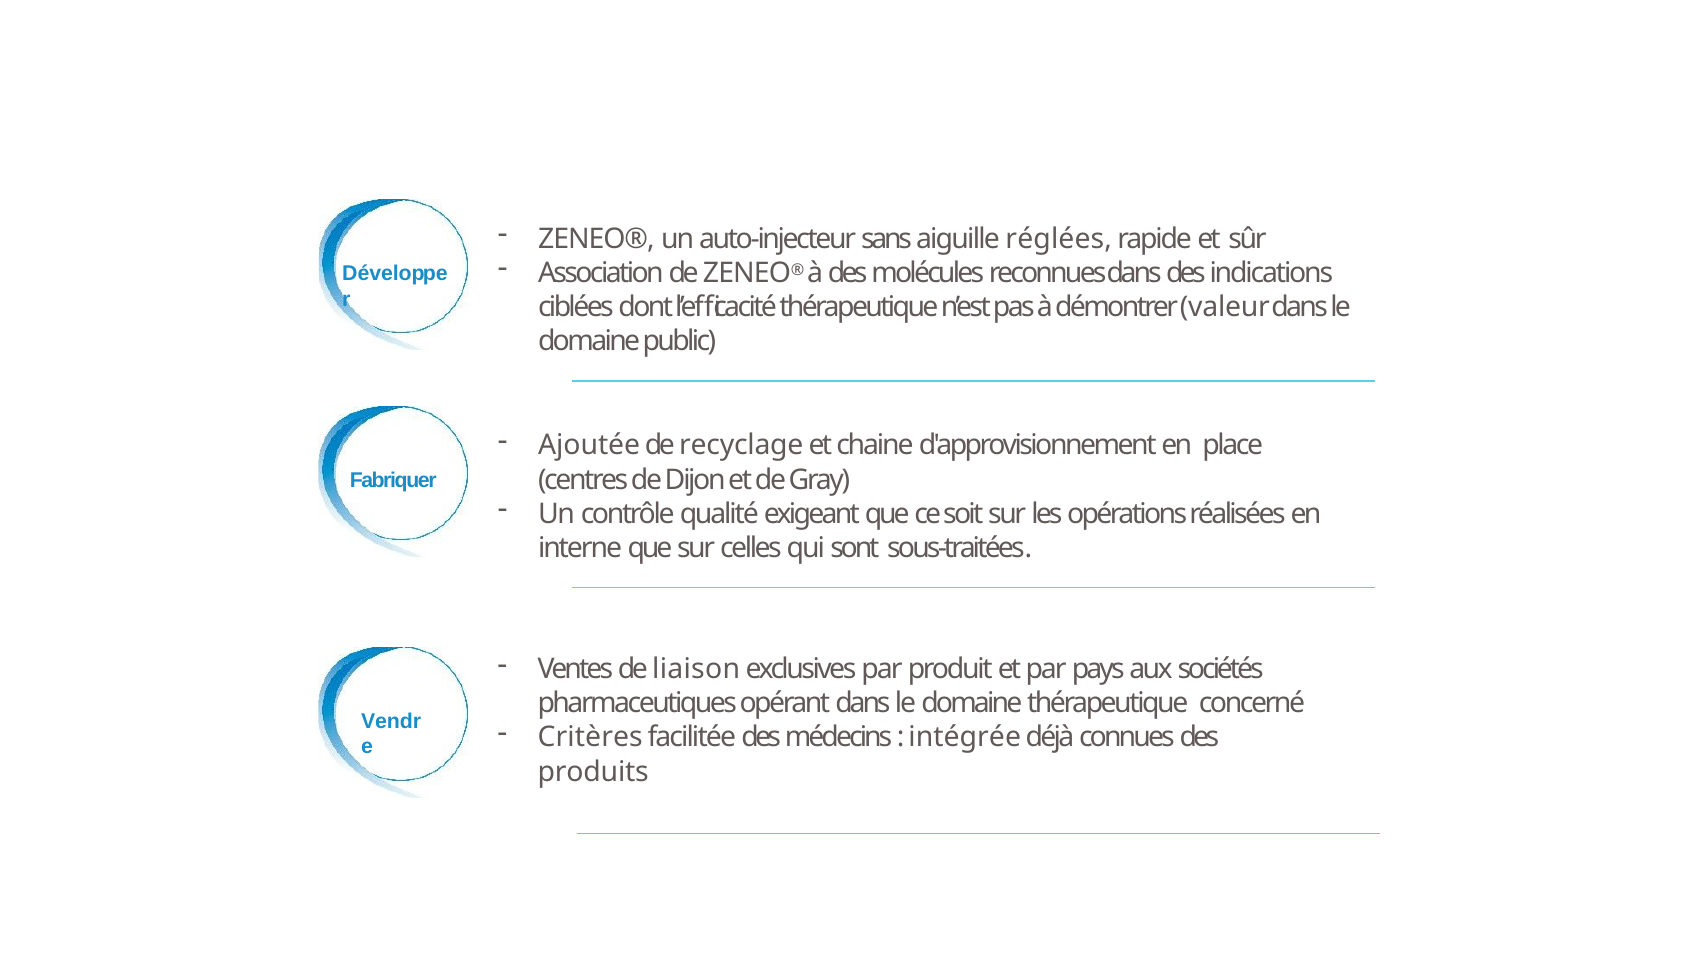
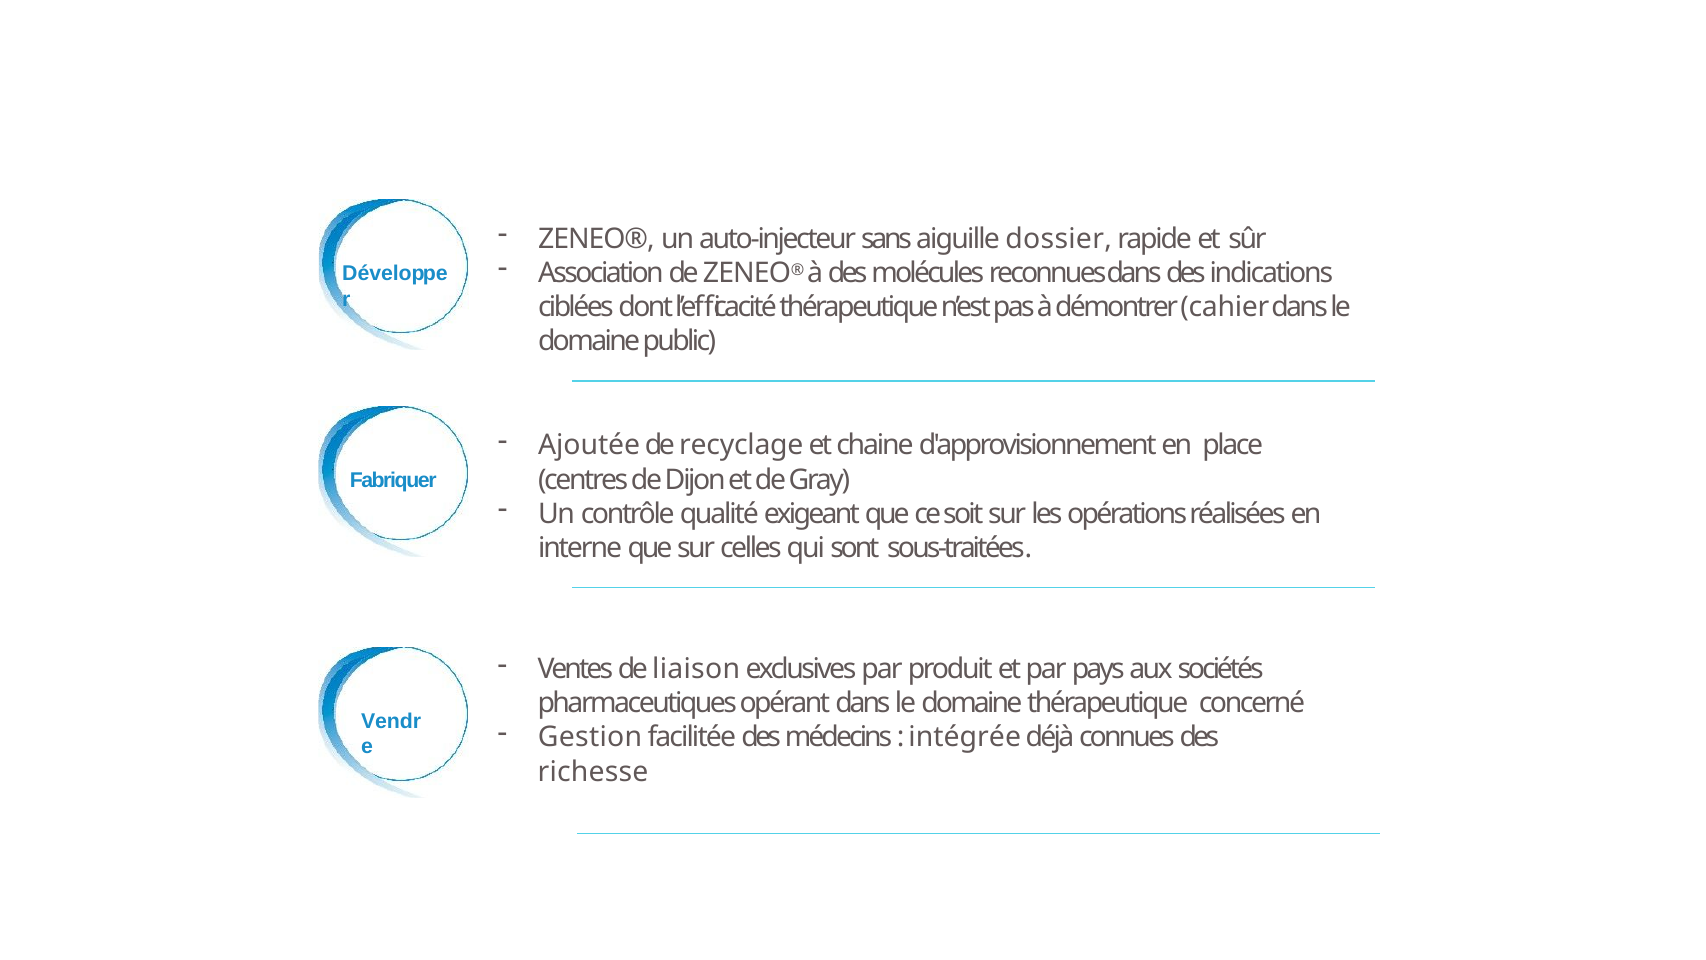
réglées: réglées -> dossier
valeur: valeur -> cahier
Critères: Critères -> Gestion
produits: produits -> richesse
